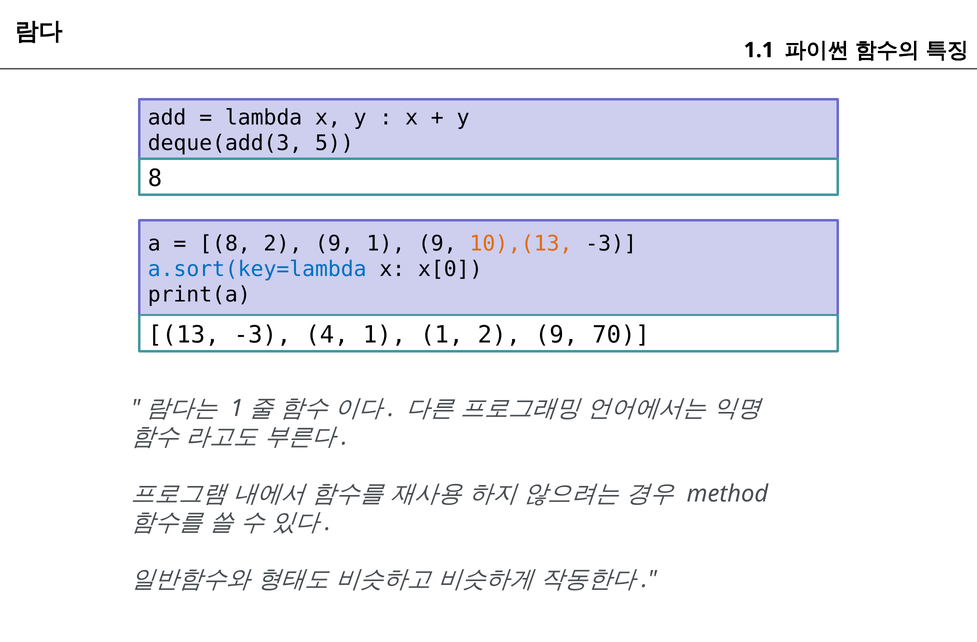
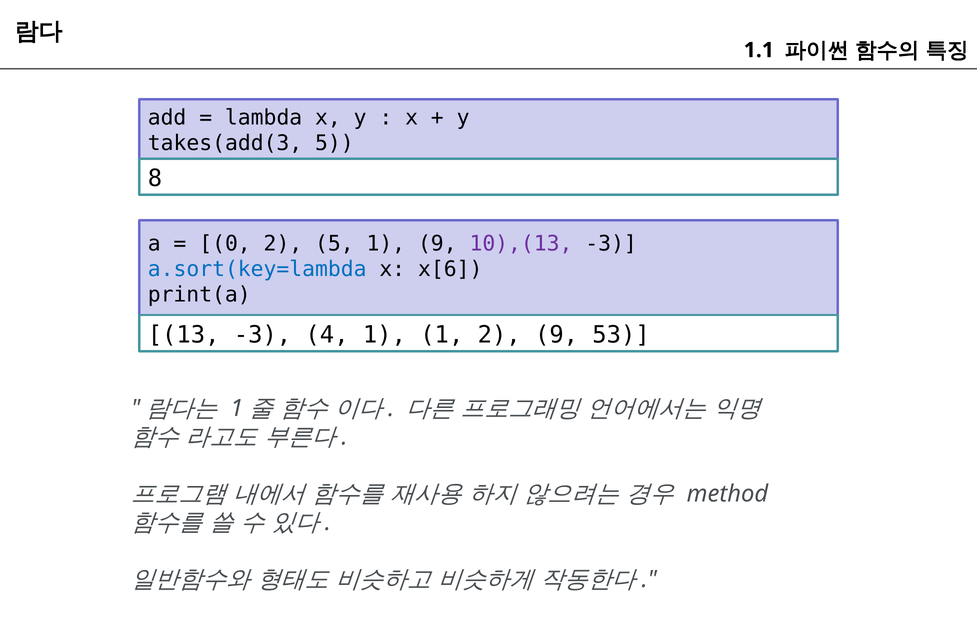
deque(add(3: deque(add(3 -> takes(add(3
8 at (225, 243): 8 -> 0
9 at (334, 243): 9 -> 5
10),(13 colour: orange -> purple
x[0: x[0 -> x[6
70: 70 -> 53
